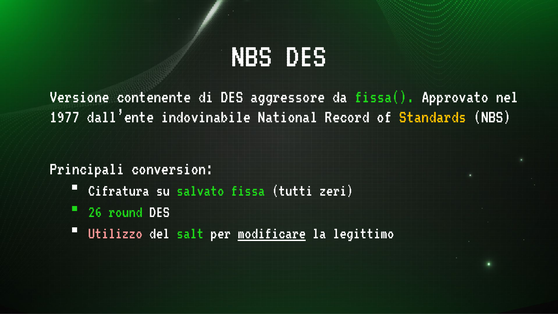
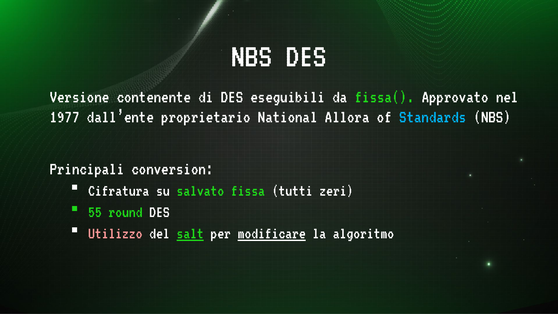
aggressore: aggressore -> eseguibili
indovinabile: indovinabile -> proprietario
Record: Record -> Allora
Standards colour: yellow -> light blue
26: 26 -> 55
salt underline: none -> present
legittimo: legittimo -> algoritmo
